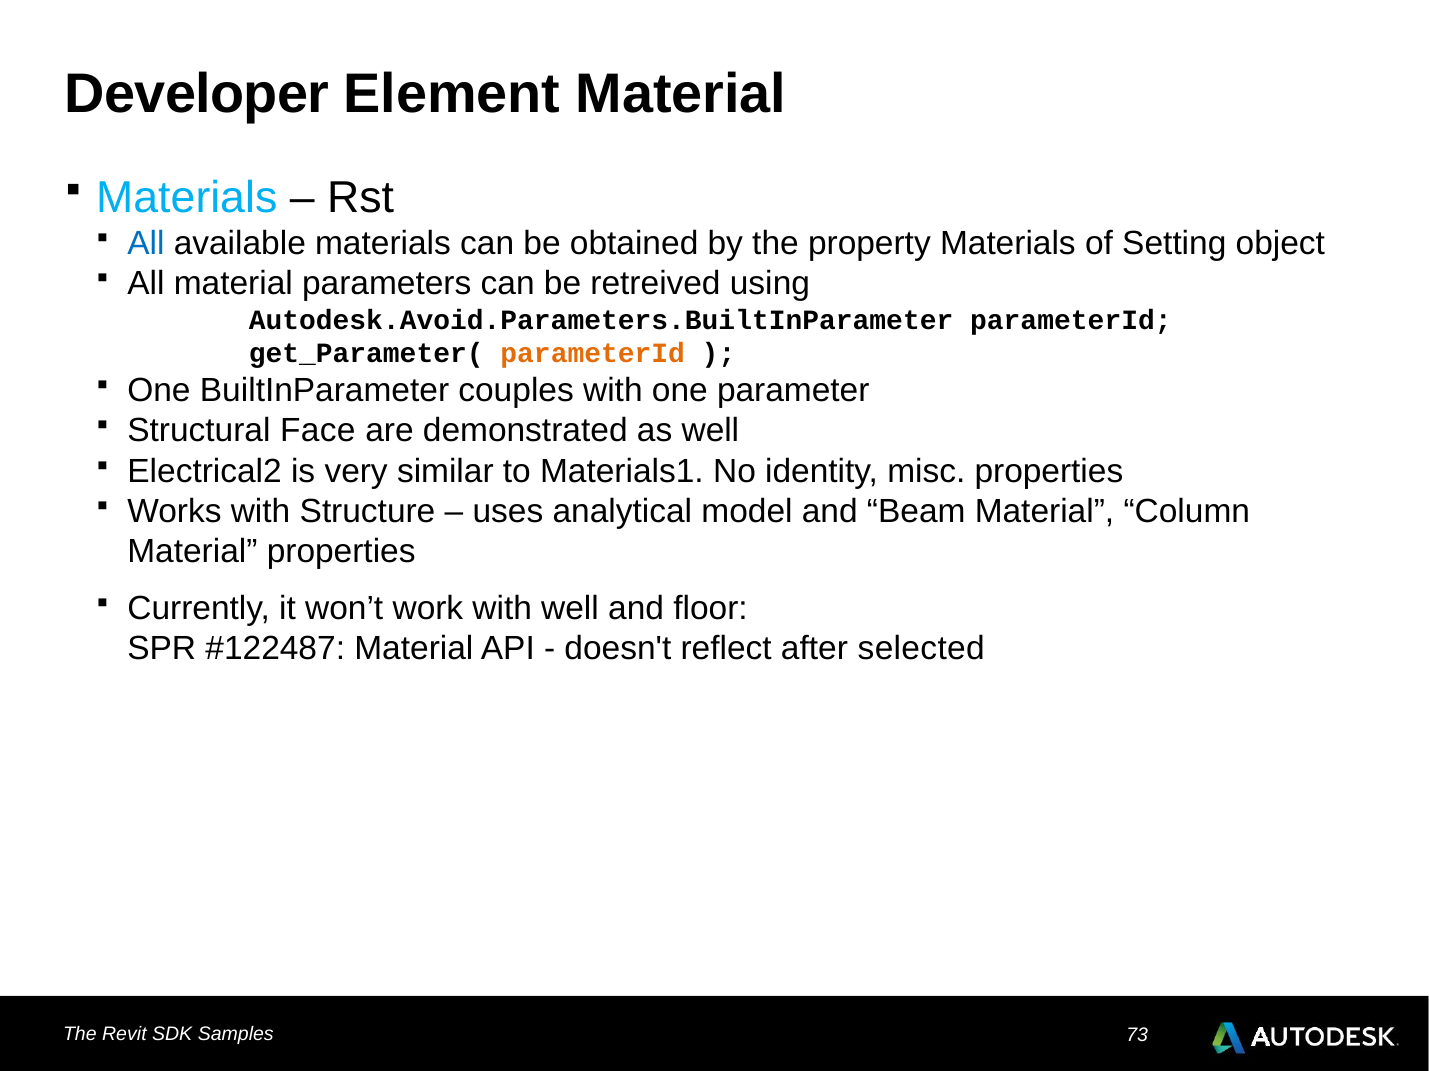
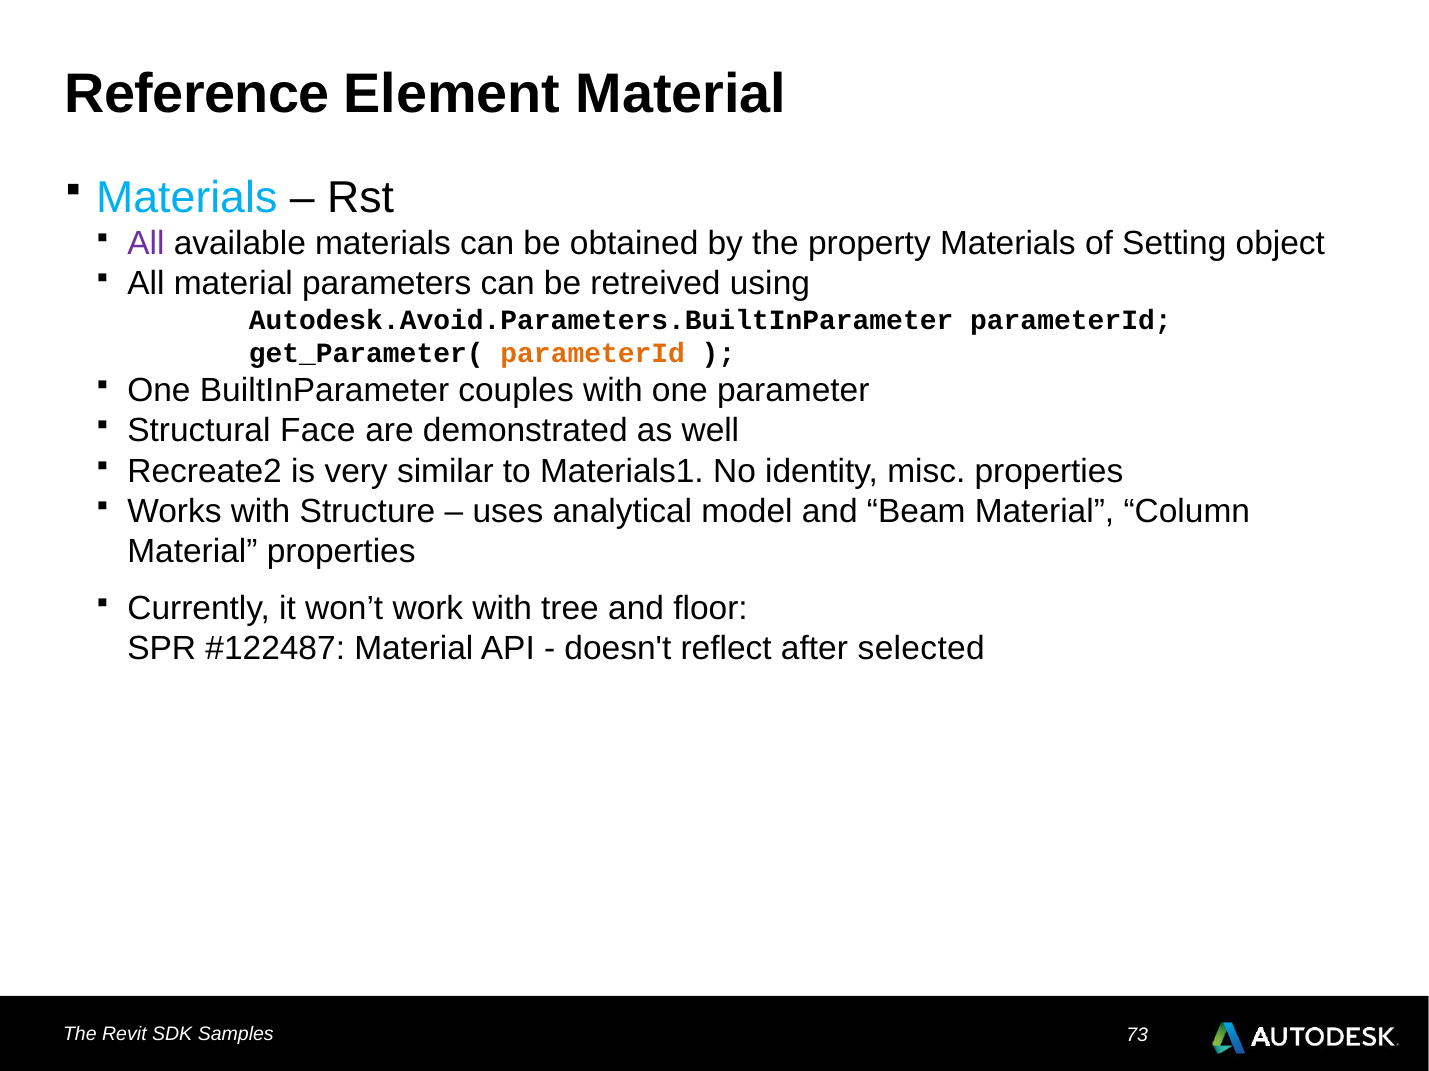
Developer: Developer -> Reference
All at (146, 244) colour: blue -> purple
Electrical2: Electrical2 -> Recreate2
with well: well -> tree
